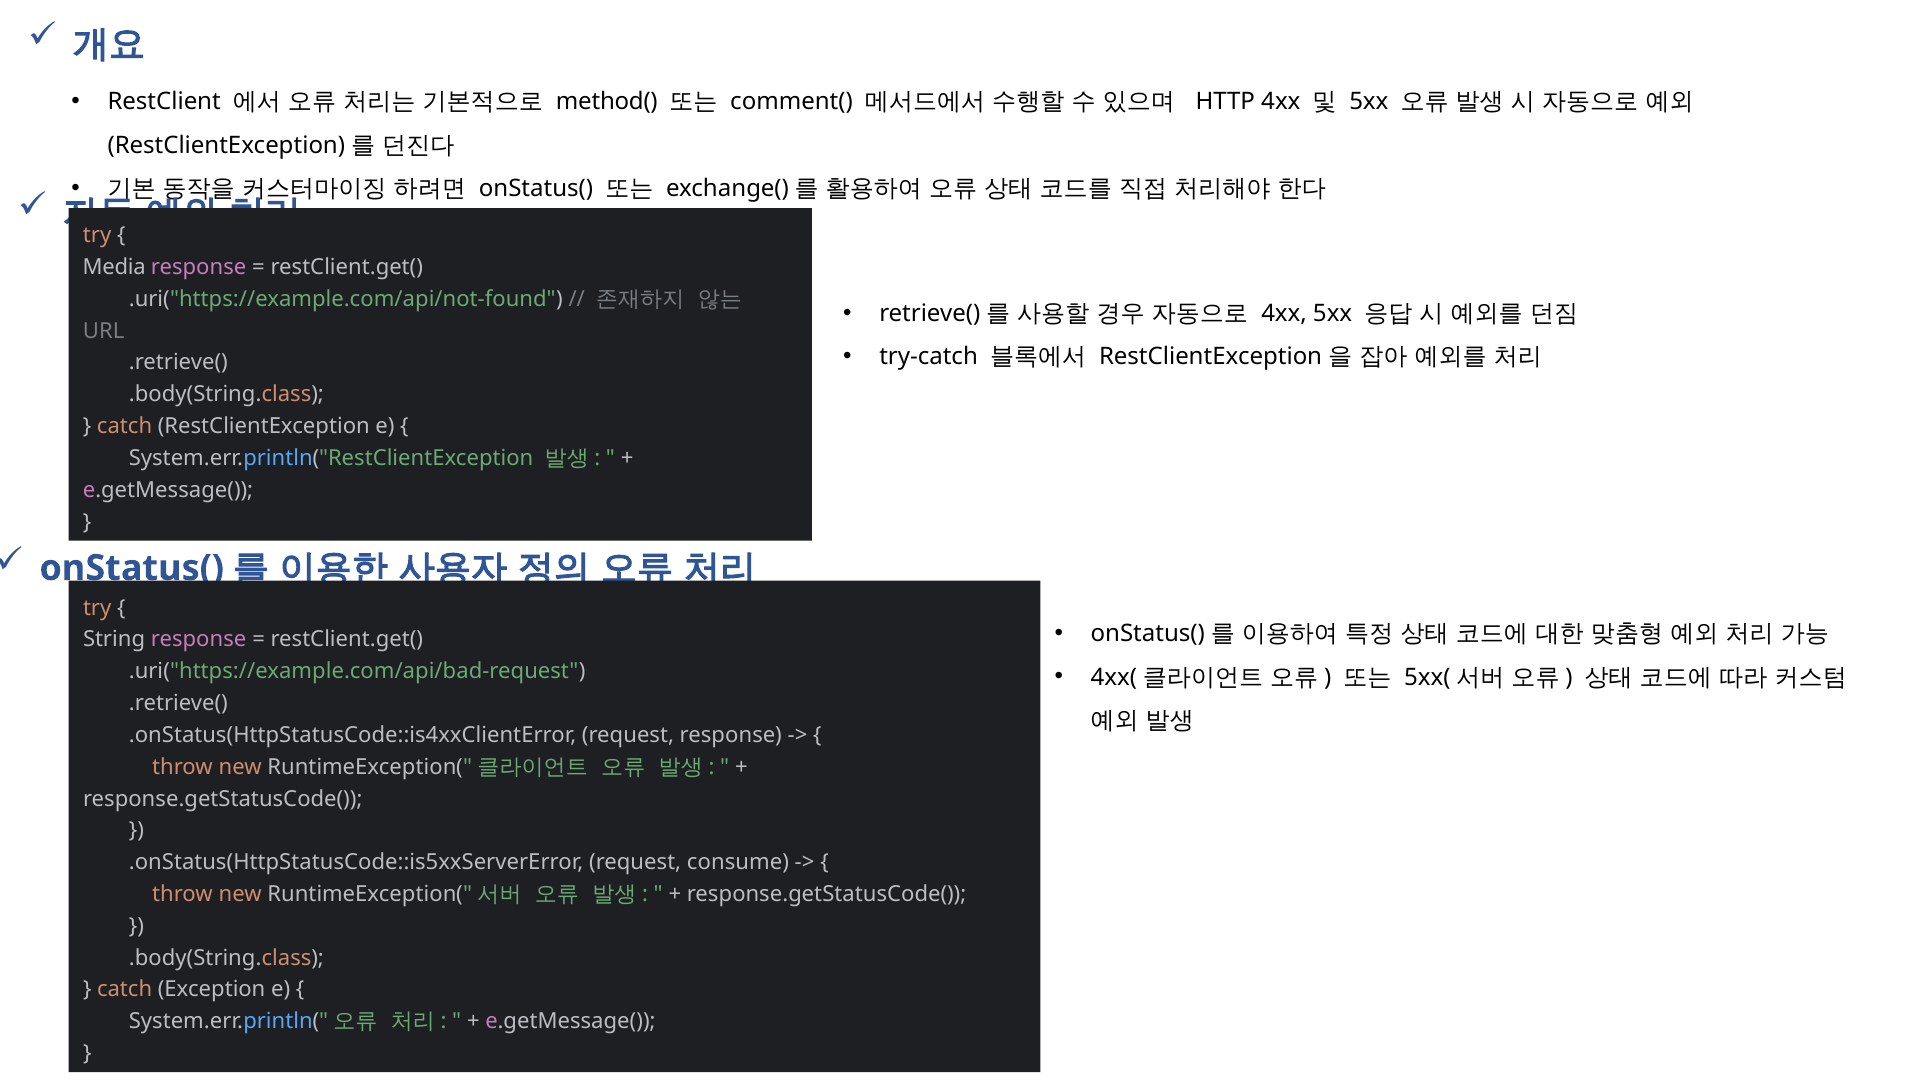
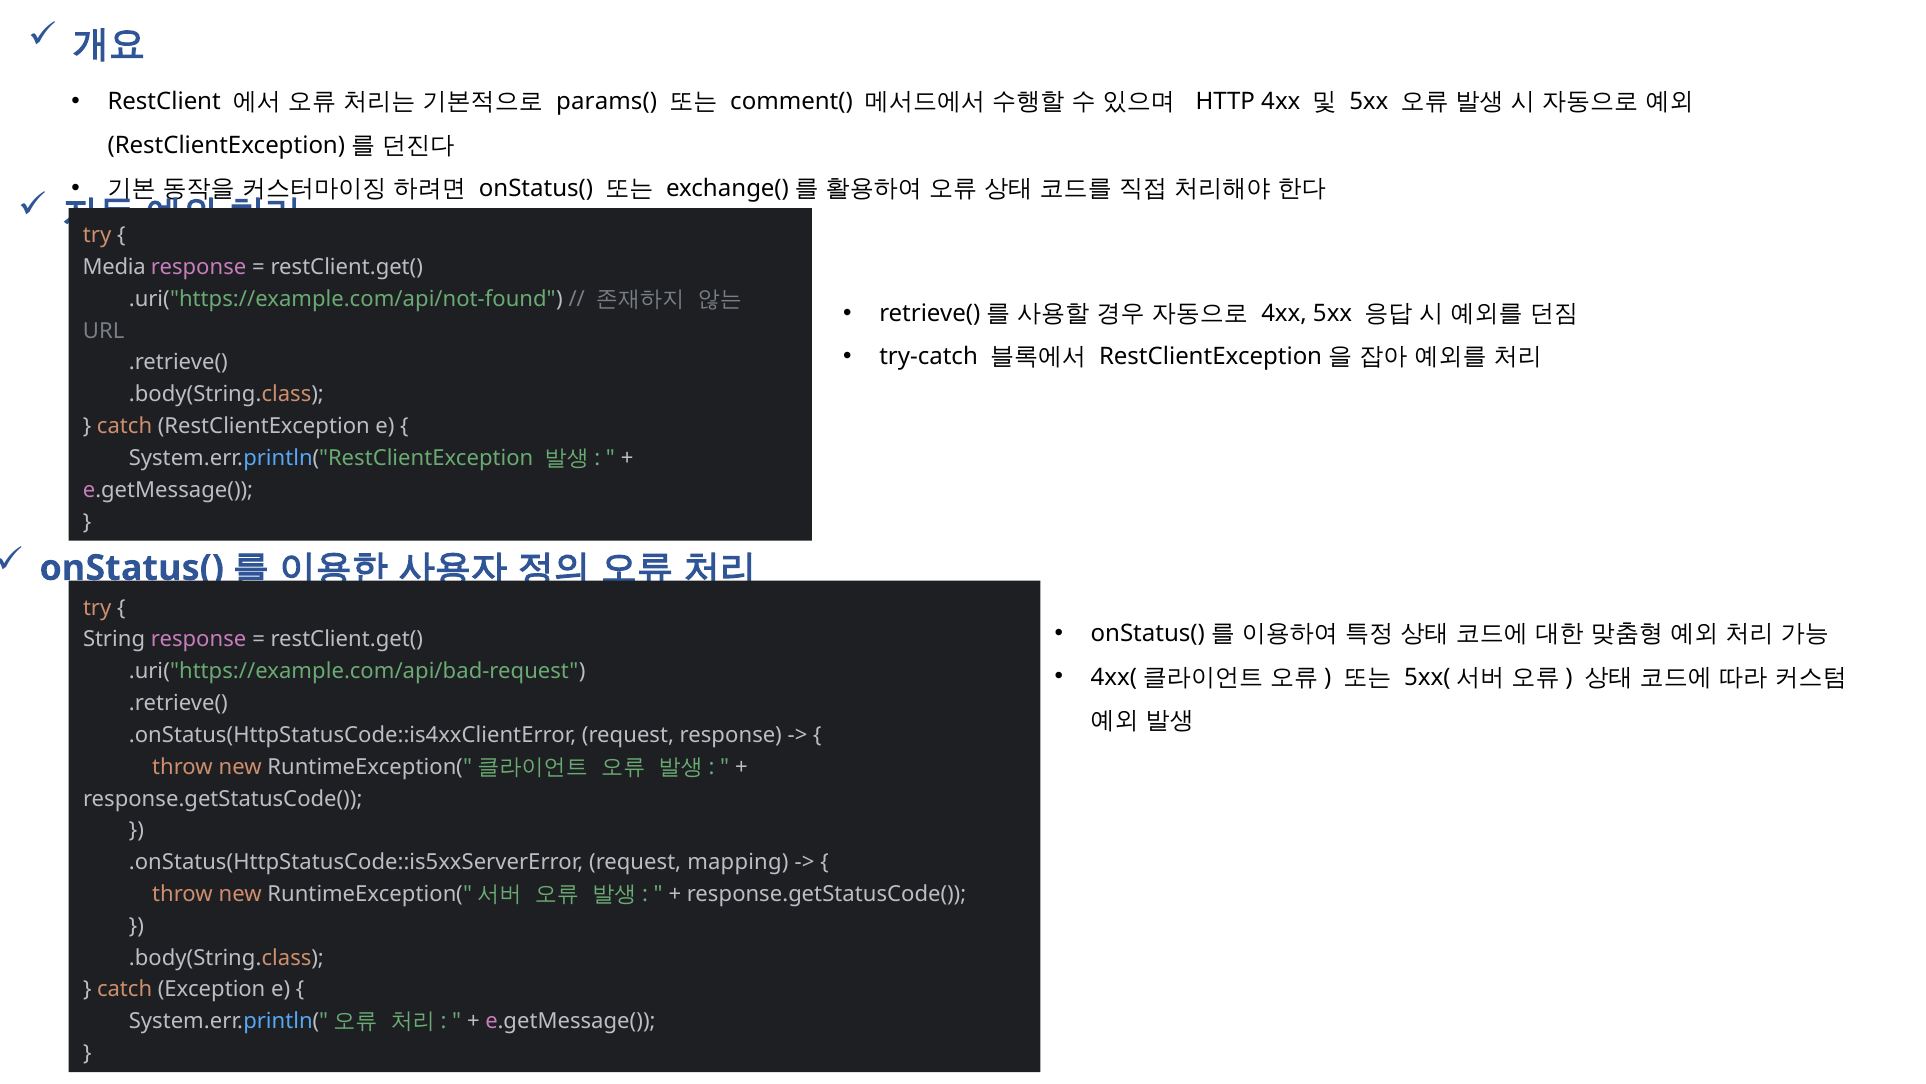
method(: method( -> params(
consume: consume -> mapping
